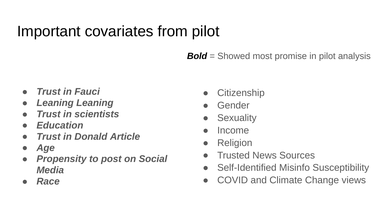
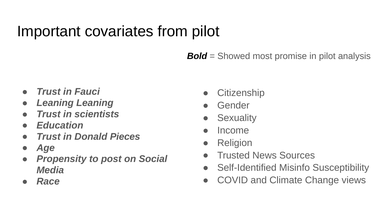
Article: Article -> Pieces
